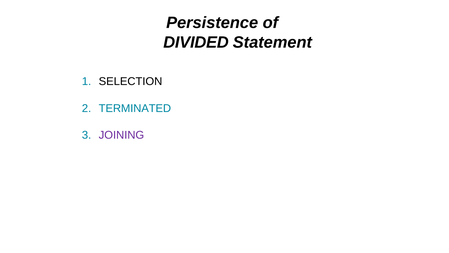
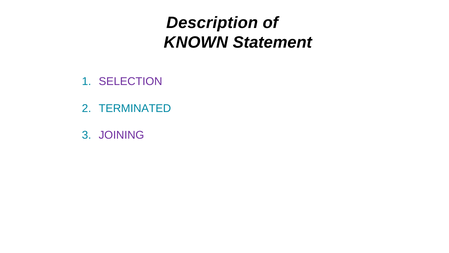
Persistence: Persistence -> Description
DIVIDED: DIVIDED -> KNOWN
SELECTION colour: black -> purple
